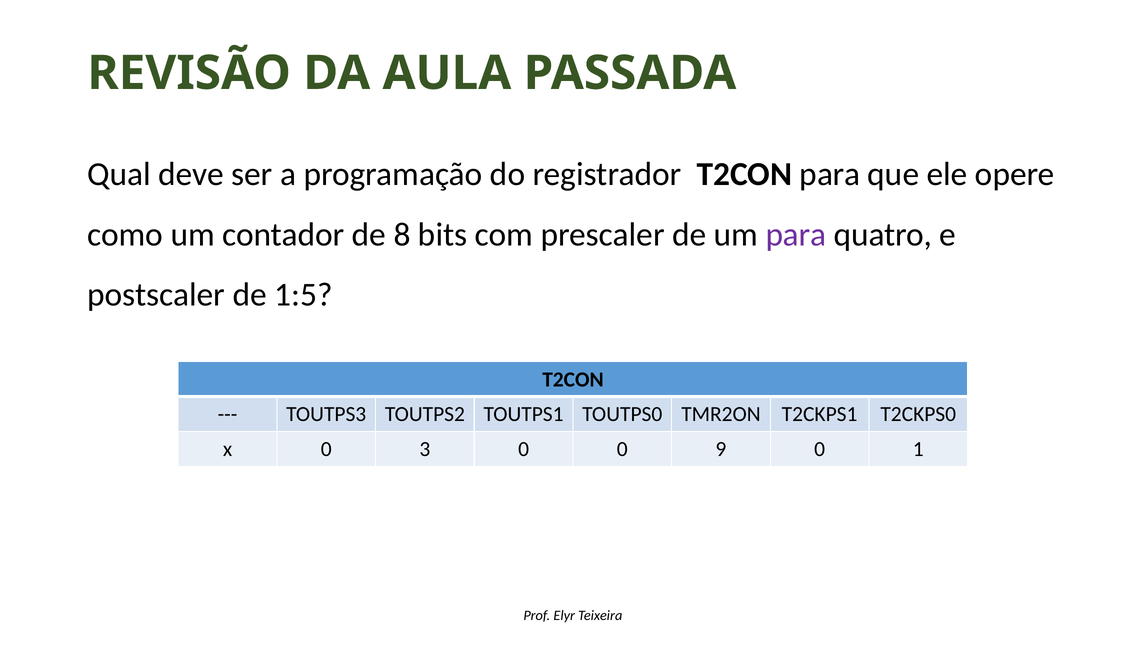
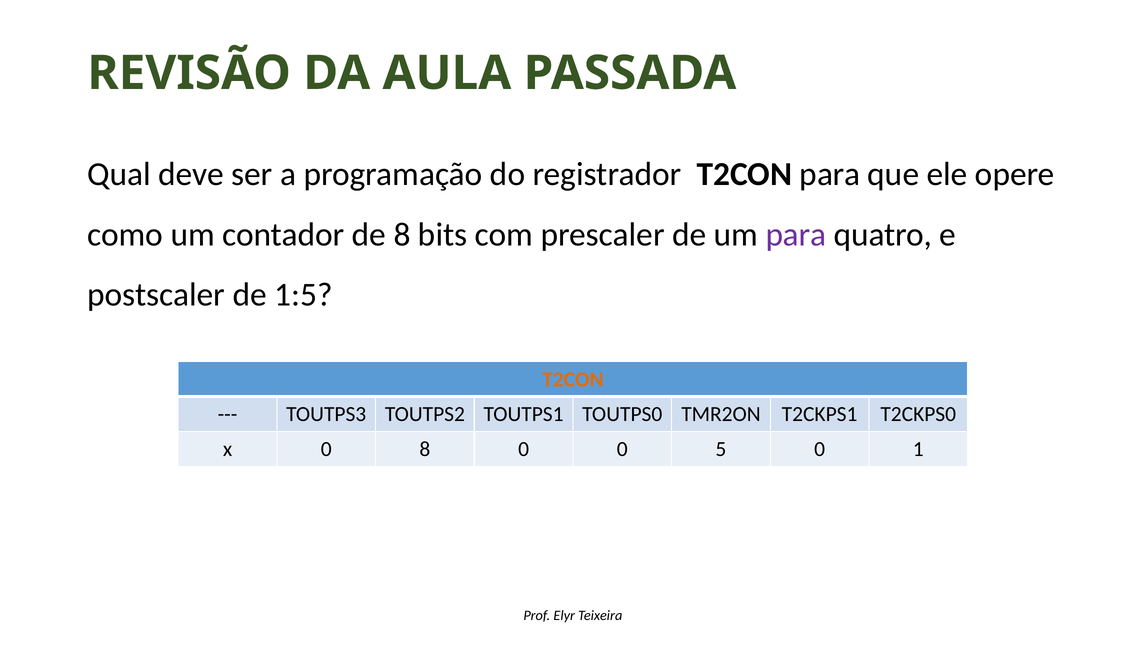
T2CON at (573, 379) colour: black -> orange
0 3: 3 -> 8
9: 9 -> 5
